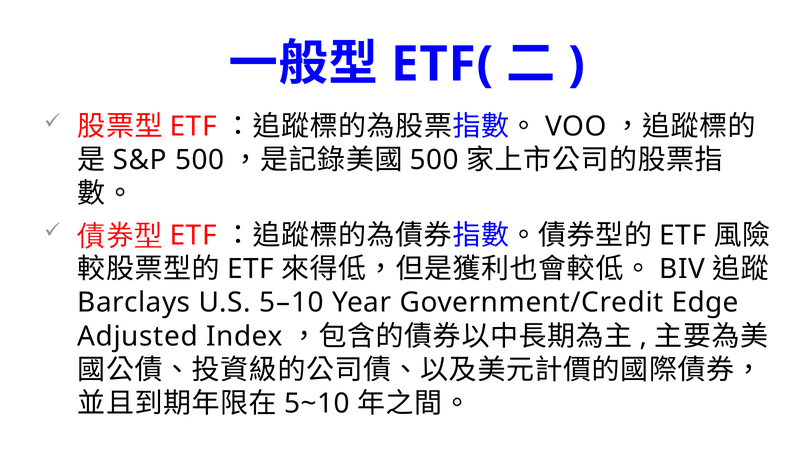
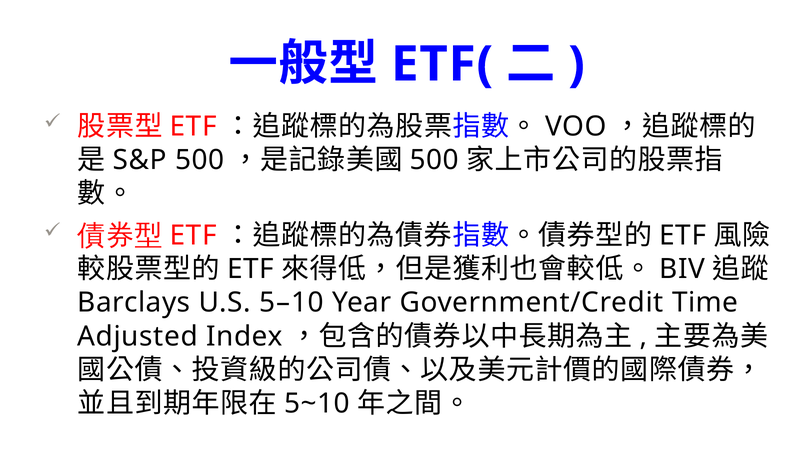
Edge: Edge -> Time
